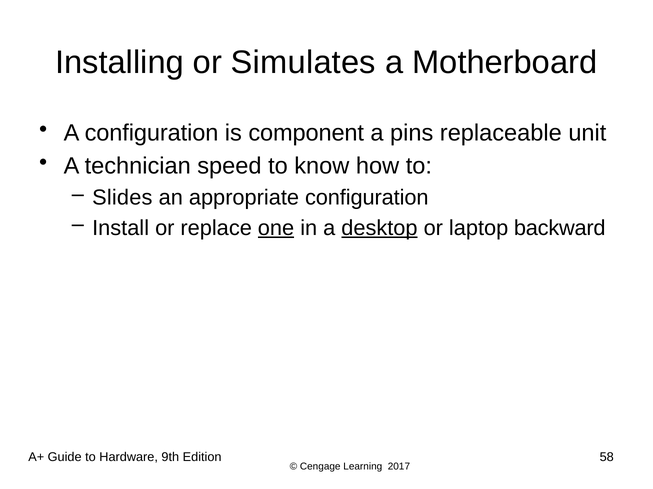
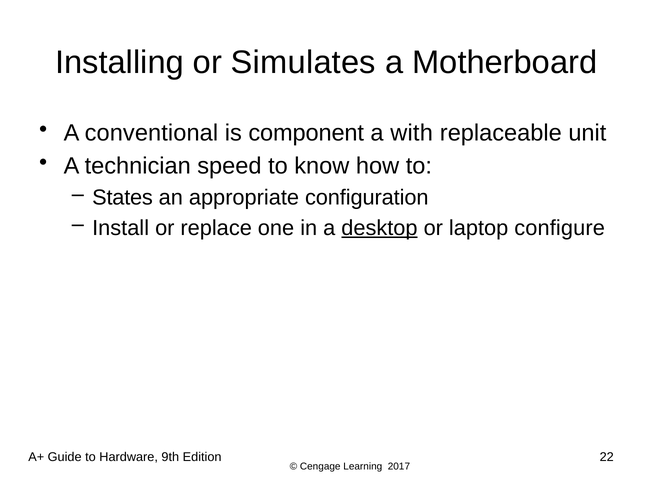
A configuration: configuration -> conventional
pins: pins -> with
Slides: Slides -> States
one underline: present -> none
backward: backward -> configure
58: 58 -> 22
